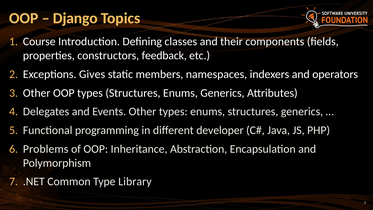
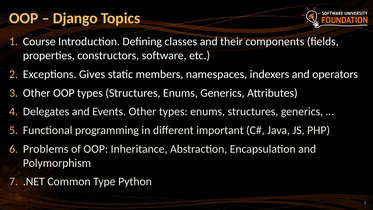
feedback: feedback -> software
developer: developer -> important
Library: Library -> Python
